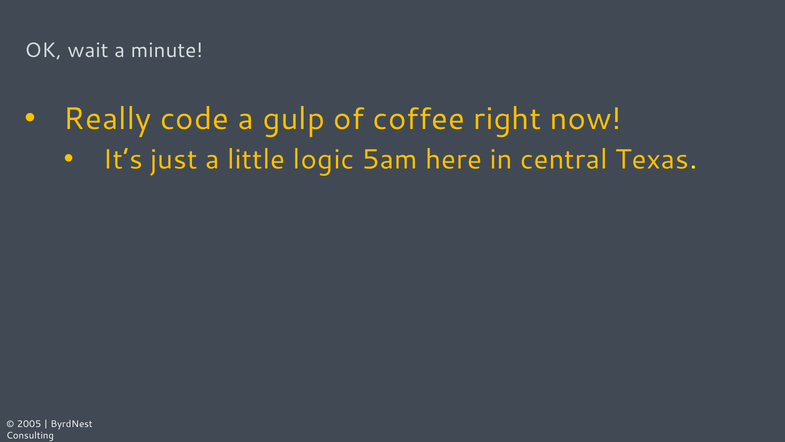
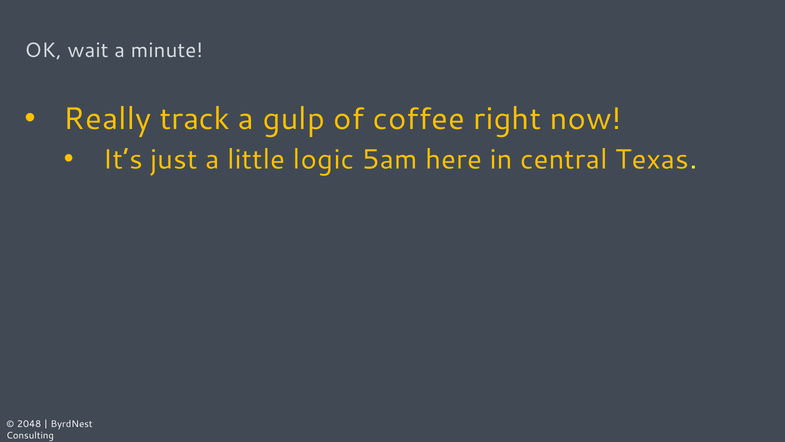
code: code -> track
2005: 2005 -> 2048
